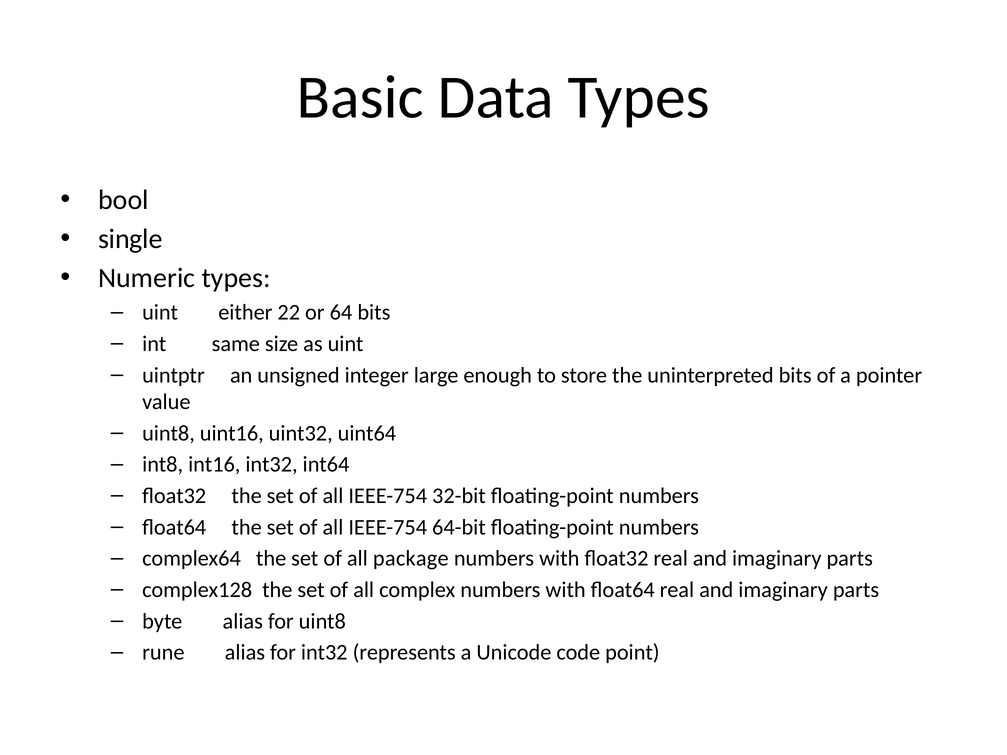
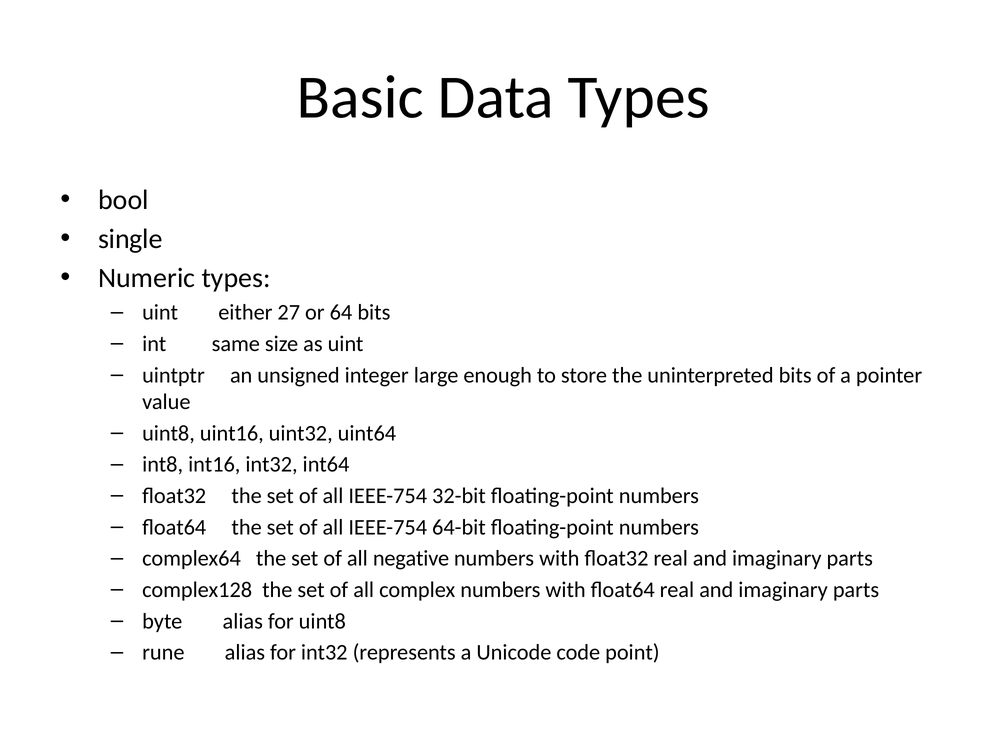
22: 22 -> 27
package: package -> negative
